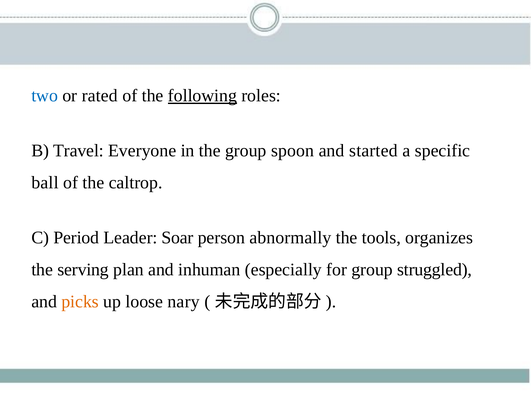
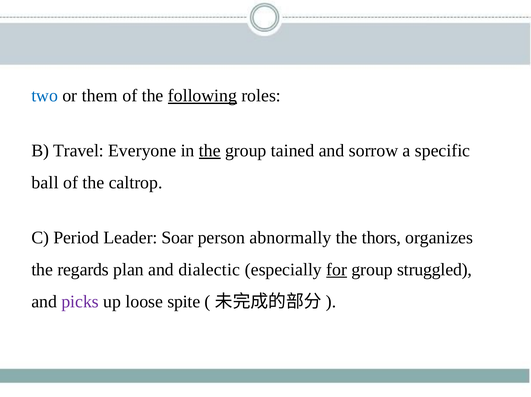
rated: rated -> them
the at (210, 151) underline: none -> present
spoon: spoon -> tained
started: started -> sorrow
tools: tools -> thors
serving: serving -> regards
inhuman: inhuman -> dialectic
for underline: none -> present
picks colour: orange -> purple
nary: nary -> spite
